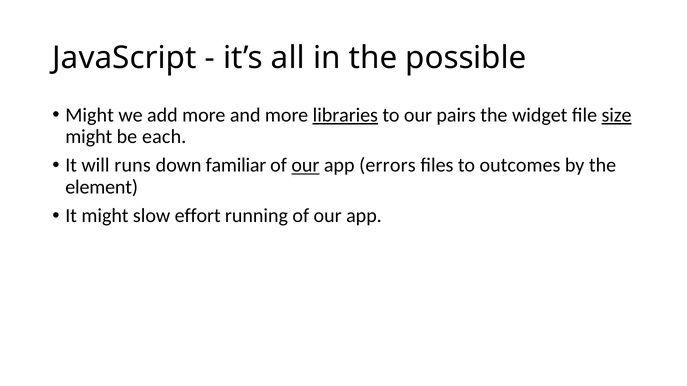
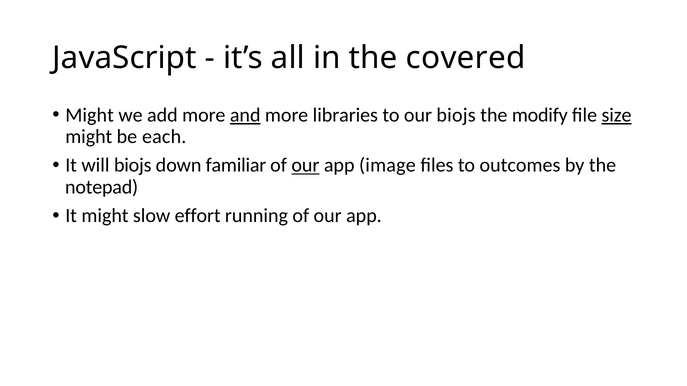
possible: possible -> covered
and underline: none -> present
libraries underline: present -> none
our pairs: pairs -> biojs
widget: widget -> modify
will runs: runs -> biojs
errors: errors -> image
element: element -> notepad
